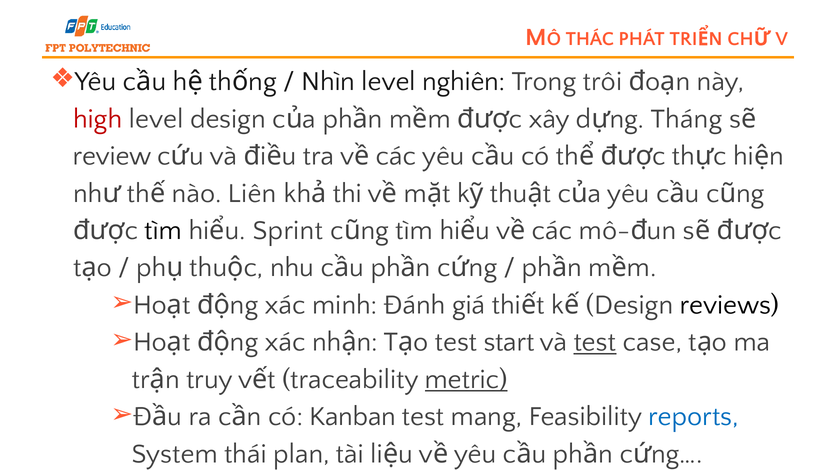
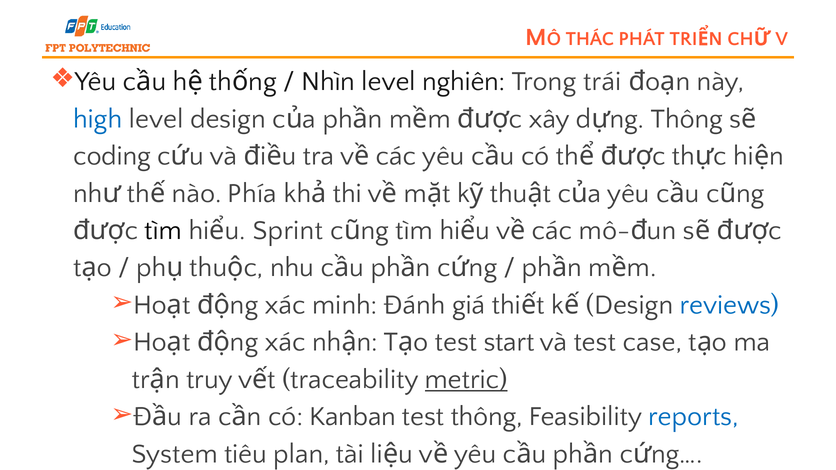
trôi: trôi -> trái
high colour: red -> blue
Tháng at (687, 119): Tháng -> Thông
review: review -> coding
Liên: Liên -> Phía
reviews colour: black -> blue
test at (595, 342) underline: present -> none
test mang: mang -> thông
thái: thái -> tiêu
